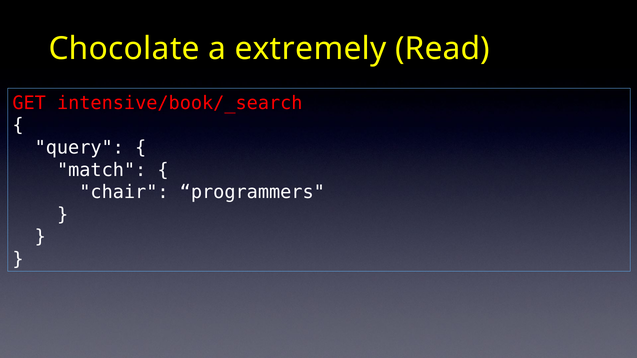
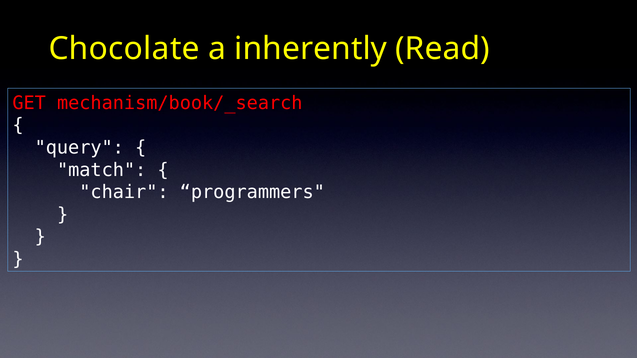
extremely: extremely -> inherently
intensive/book/_search: intensive/book/_search -> mechanism/book/_search
